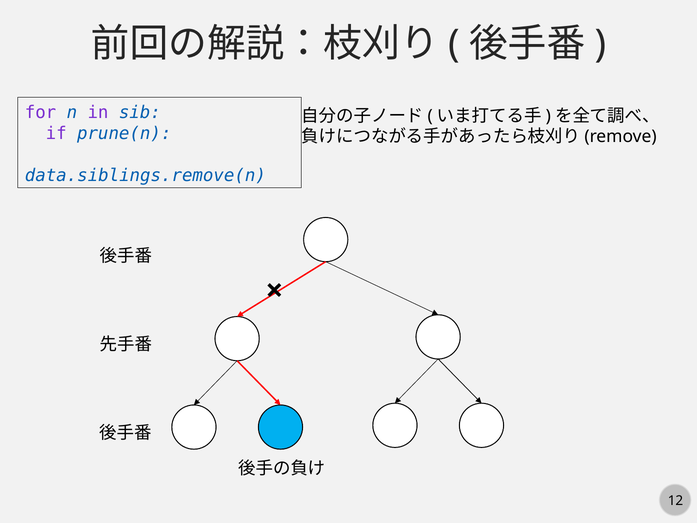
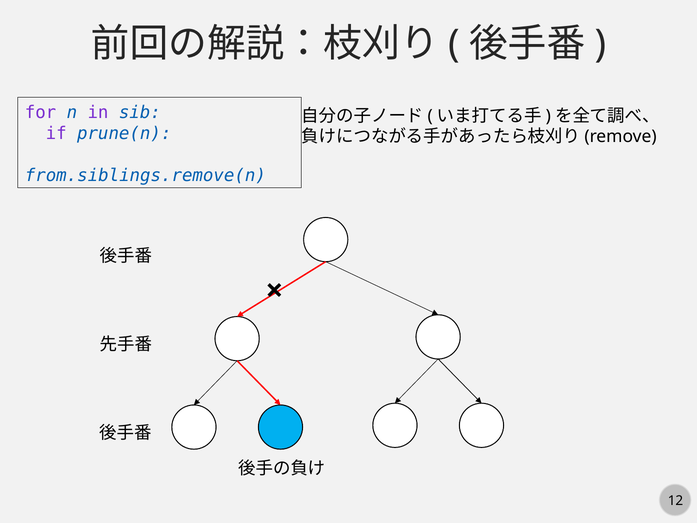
data.siblings.remove(n: data.siblings.remove(n -> from.siblings.remove(n
